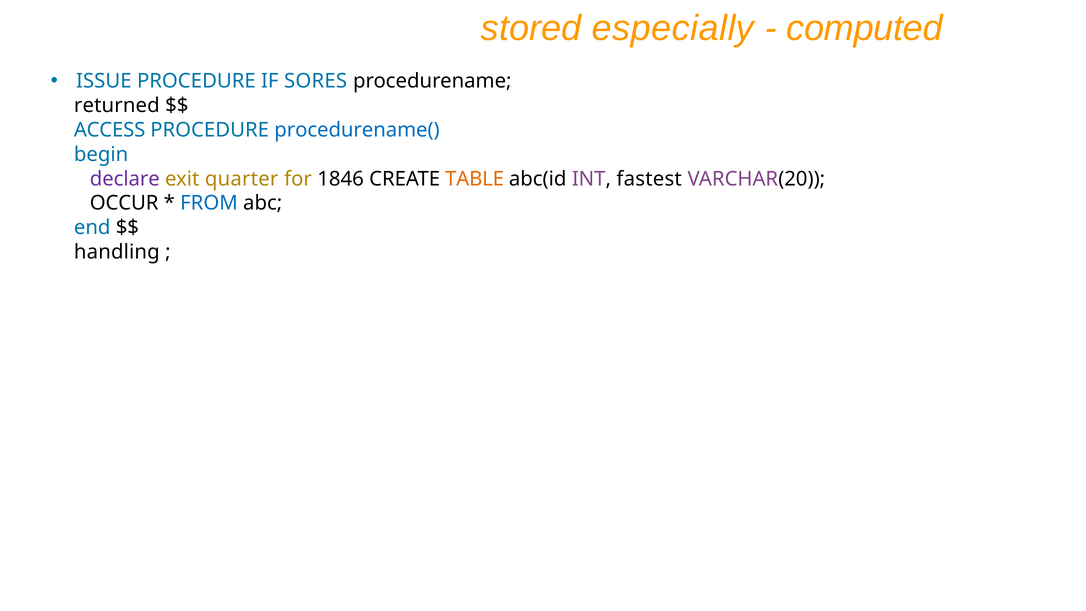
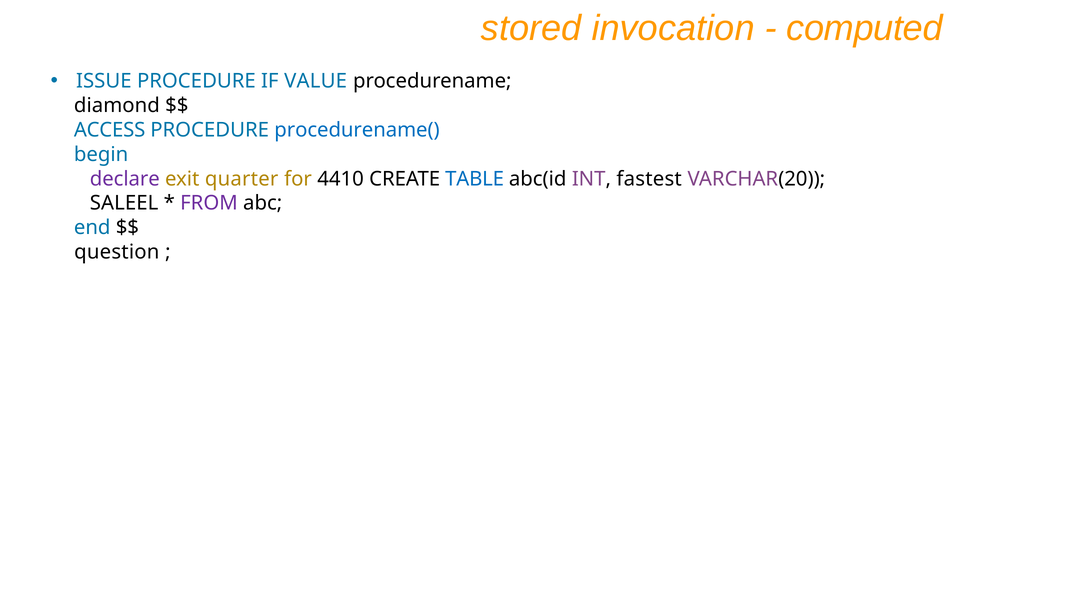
especially: especially -> invocation
SORES: SORES -> VALUE
returned: returned -> diamond
1846: 1846 -> 4410
TABLE colour: orange -> blue
OCCUR: OCCUR -> SALEEL
FROM colour: blue -> purple
handling: handling -> question
